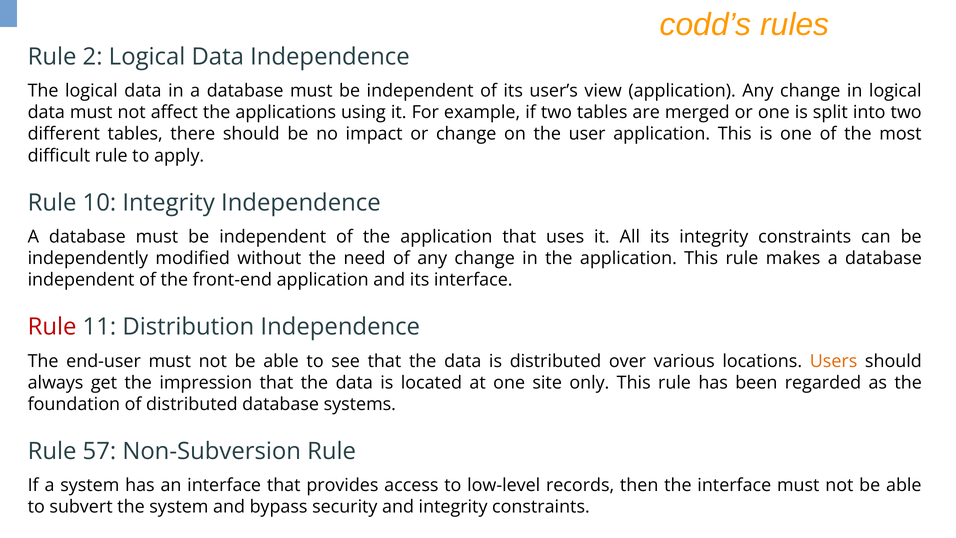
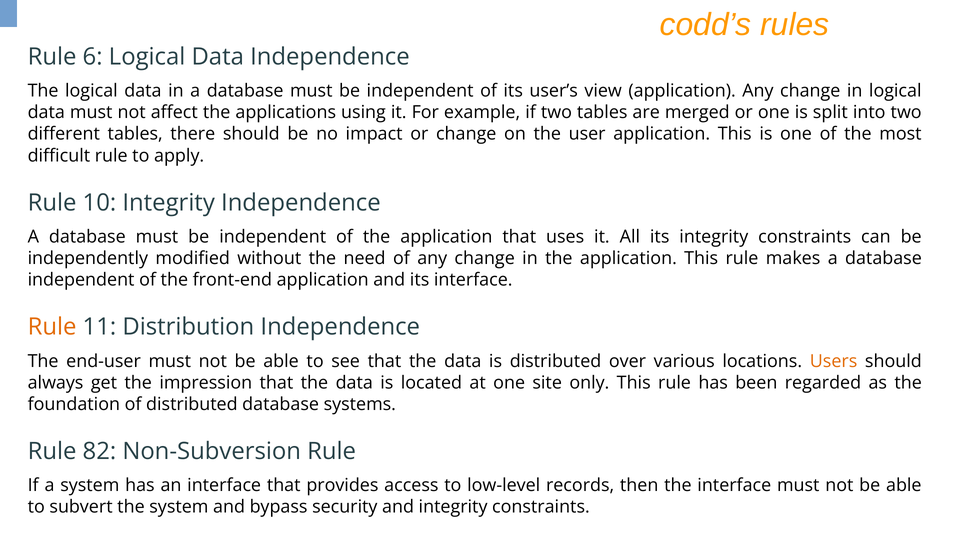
2: 2 -> 6
Rule at (52, 327) colour: red -> orange
57: 57 -> 82
